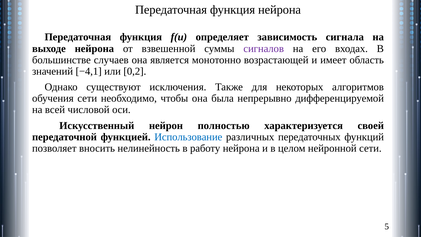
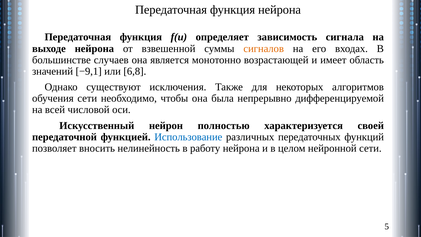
сигналов colour: purple -> orange
−4,1: −4,1 -> −9,1
0,2: 0,2 -> 6,8
